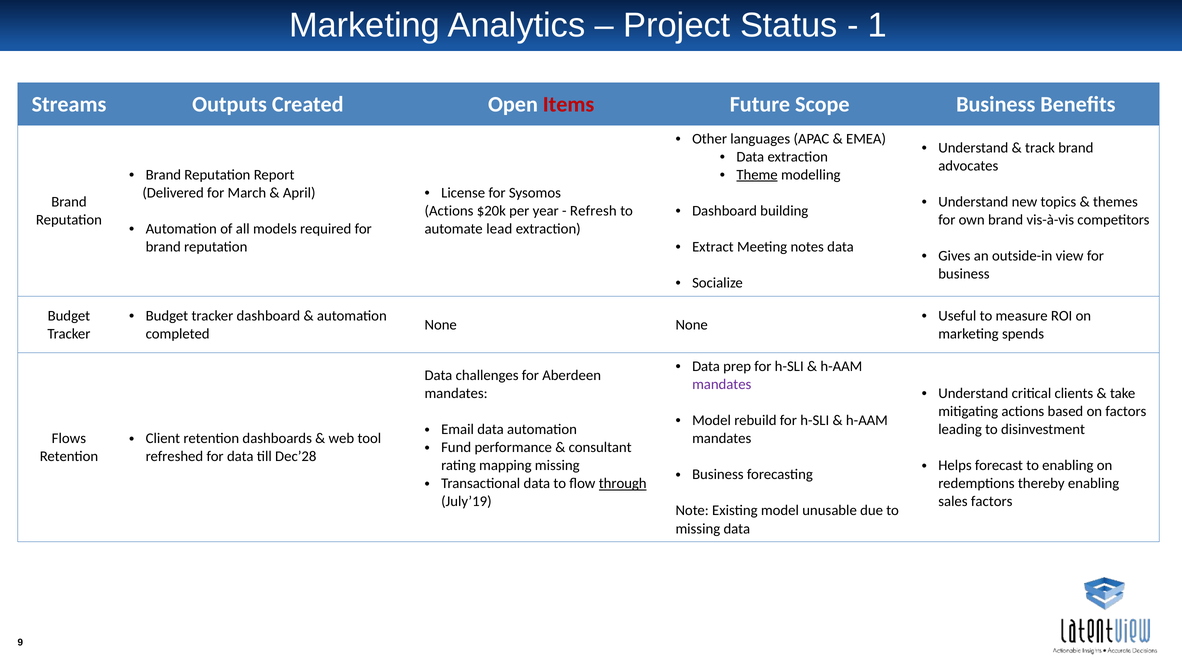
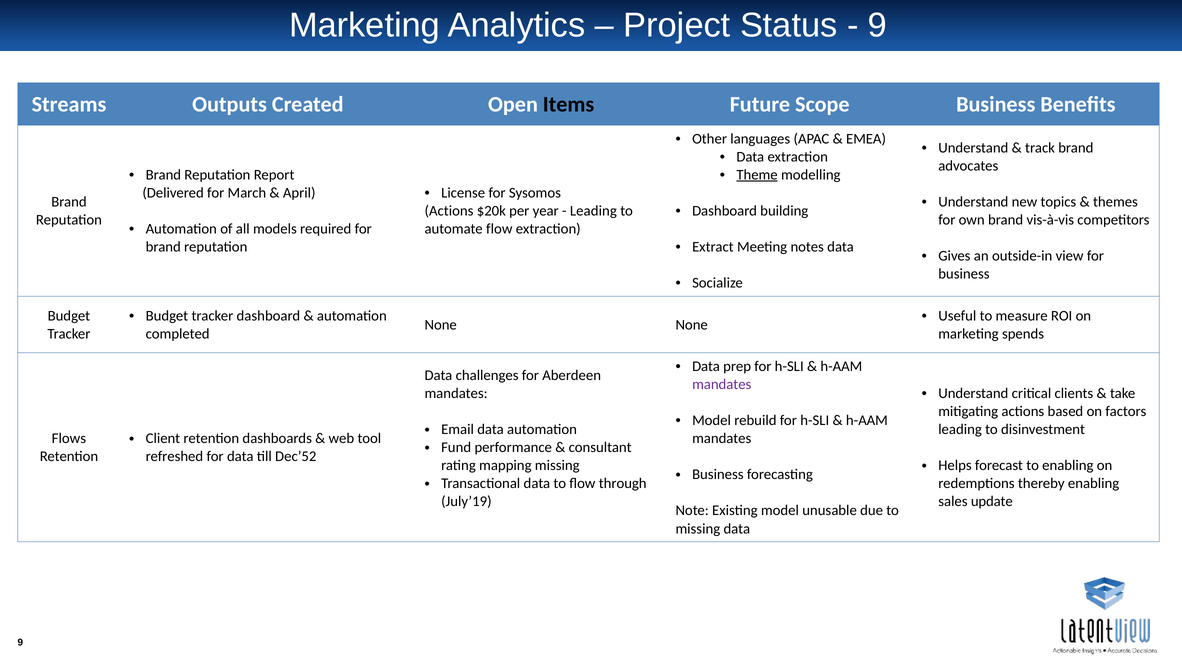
1 at (878, 25): 1 -> 9
Items colour: red -> black
Refresh at (593, 211): Refresh -> Leading
automate lead: lead -> flow
Dec’28: Dec’28 -> Dec’52
through underline: present -> none
sales factors: factors -> update
